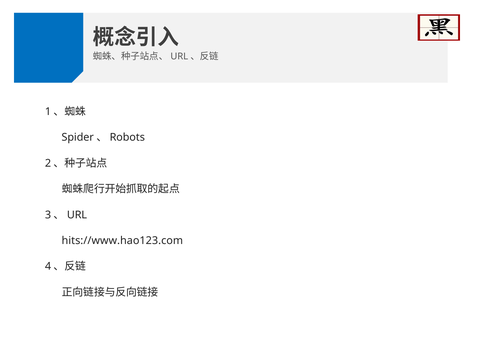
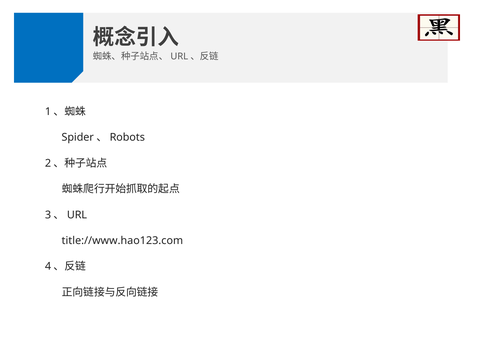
hits://www.hao123.com: hits://www.hao123.com -> title://www.hao123.com
